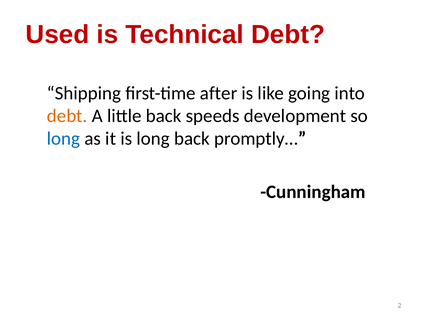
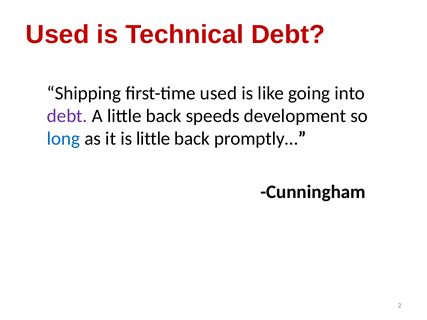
first-time after: after -> used
debt at (67, 116) colour: orange -> purple
is long: long -> little
